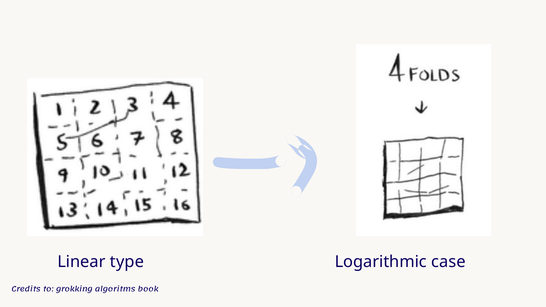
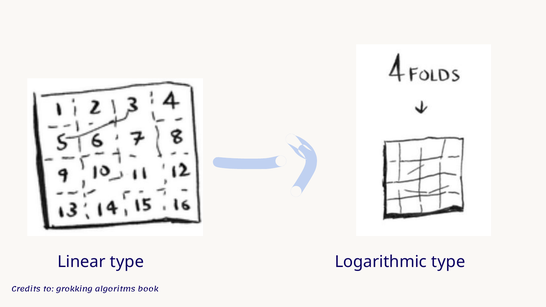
Logarithmic case: case -> type
